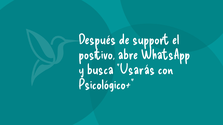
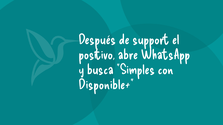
Usarás: Usarás -> Simples
Psicológico+: Psicológico+ -> Disponible+
